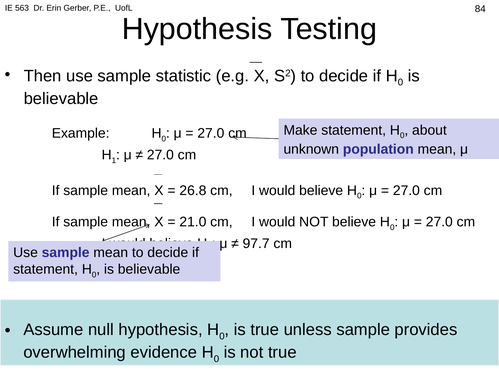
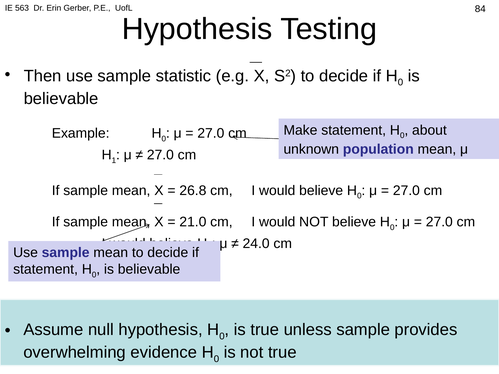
97.7: 97.7 -> 24.0
